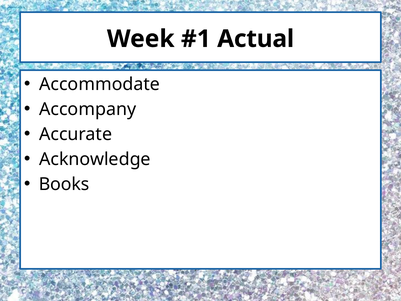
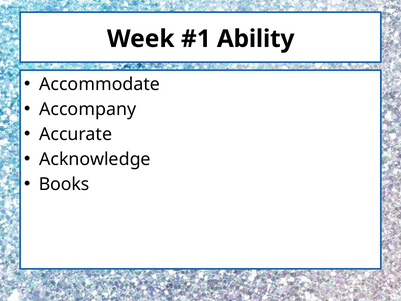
Actual: Actual -> Ability
